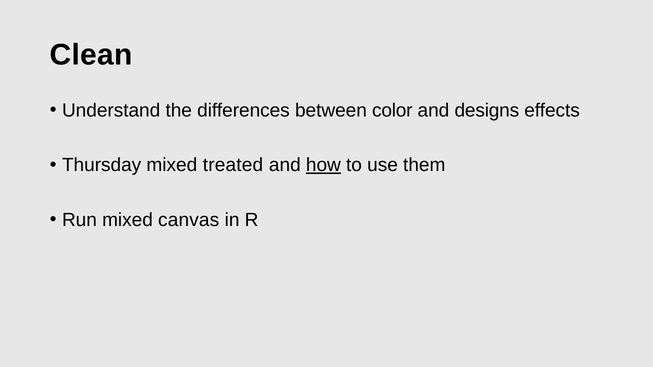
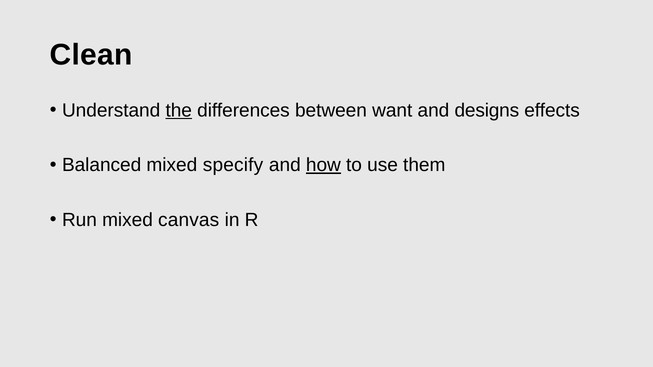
the underline: none -> present
color: color -> want
Thursday: Thursday -> Balanced
treated: treated -> specify
